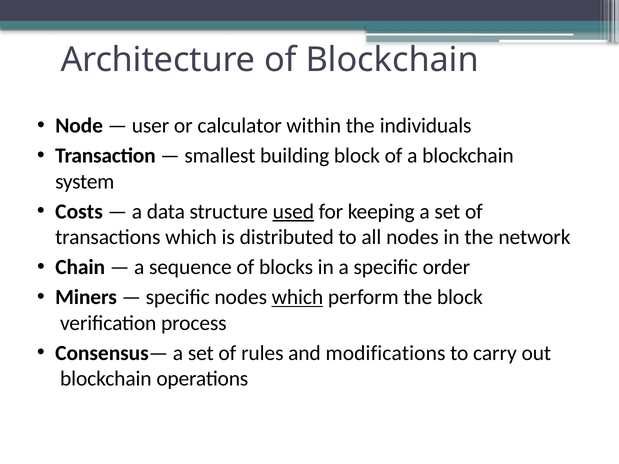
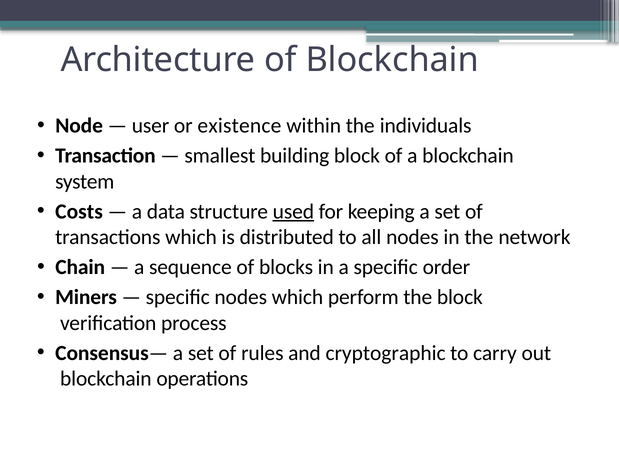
calculator: calculator -> existence
which at (297, 297) underline: present -> none
modifications: modifications -> cryptographic
